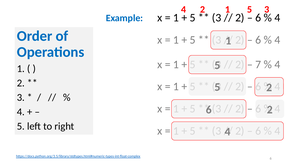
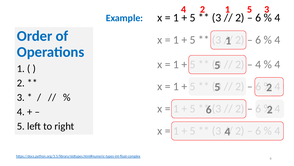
7 at (258, 64): 7 -> 4
